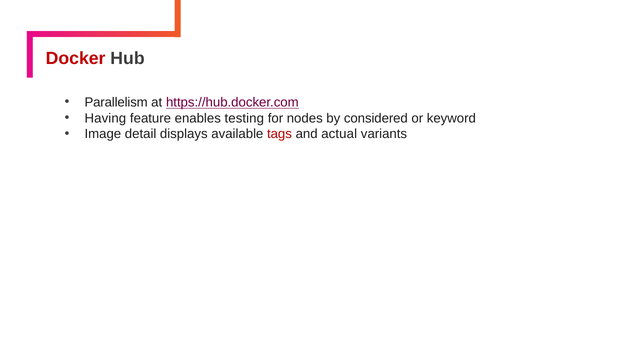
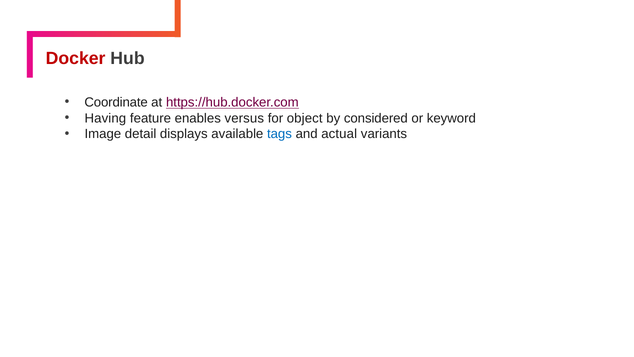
Parallelism: Parallelism -> Coordinate
testing: testing -> versus
nodes: nodes -> object
tags colour: red -> blue
